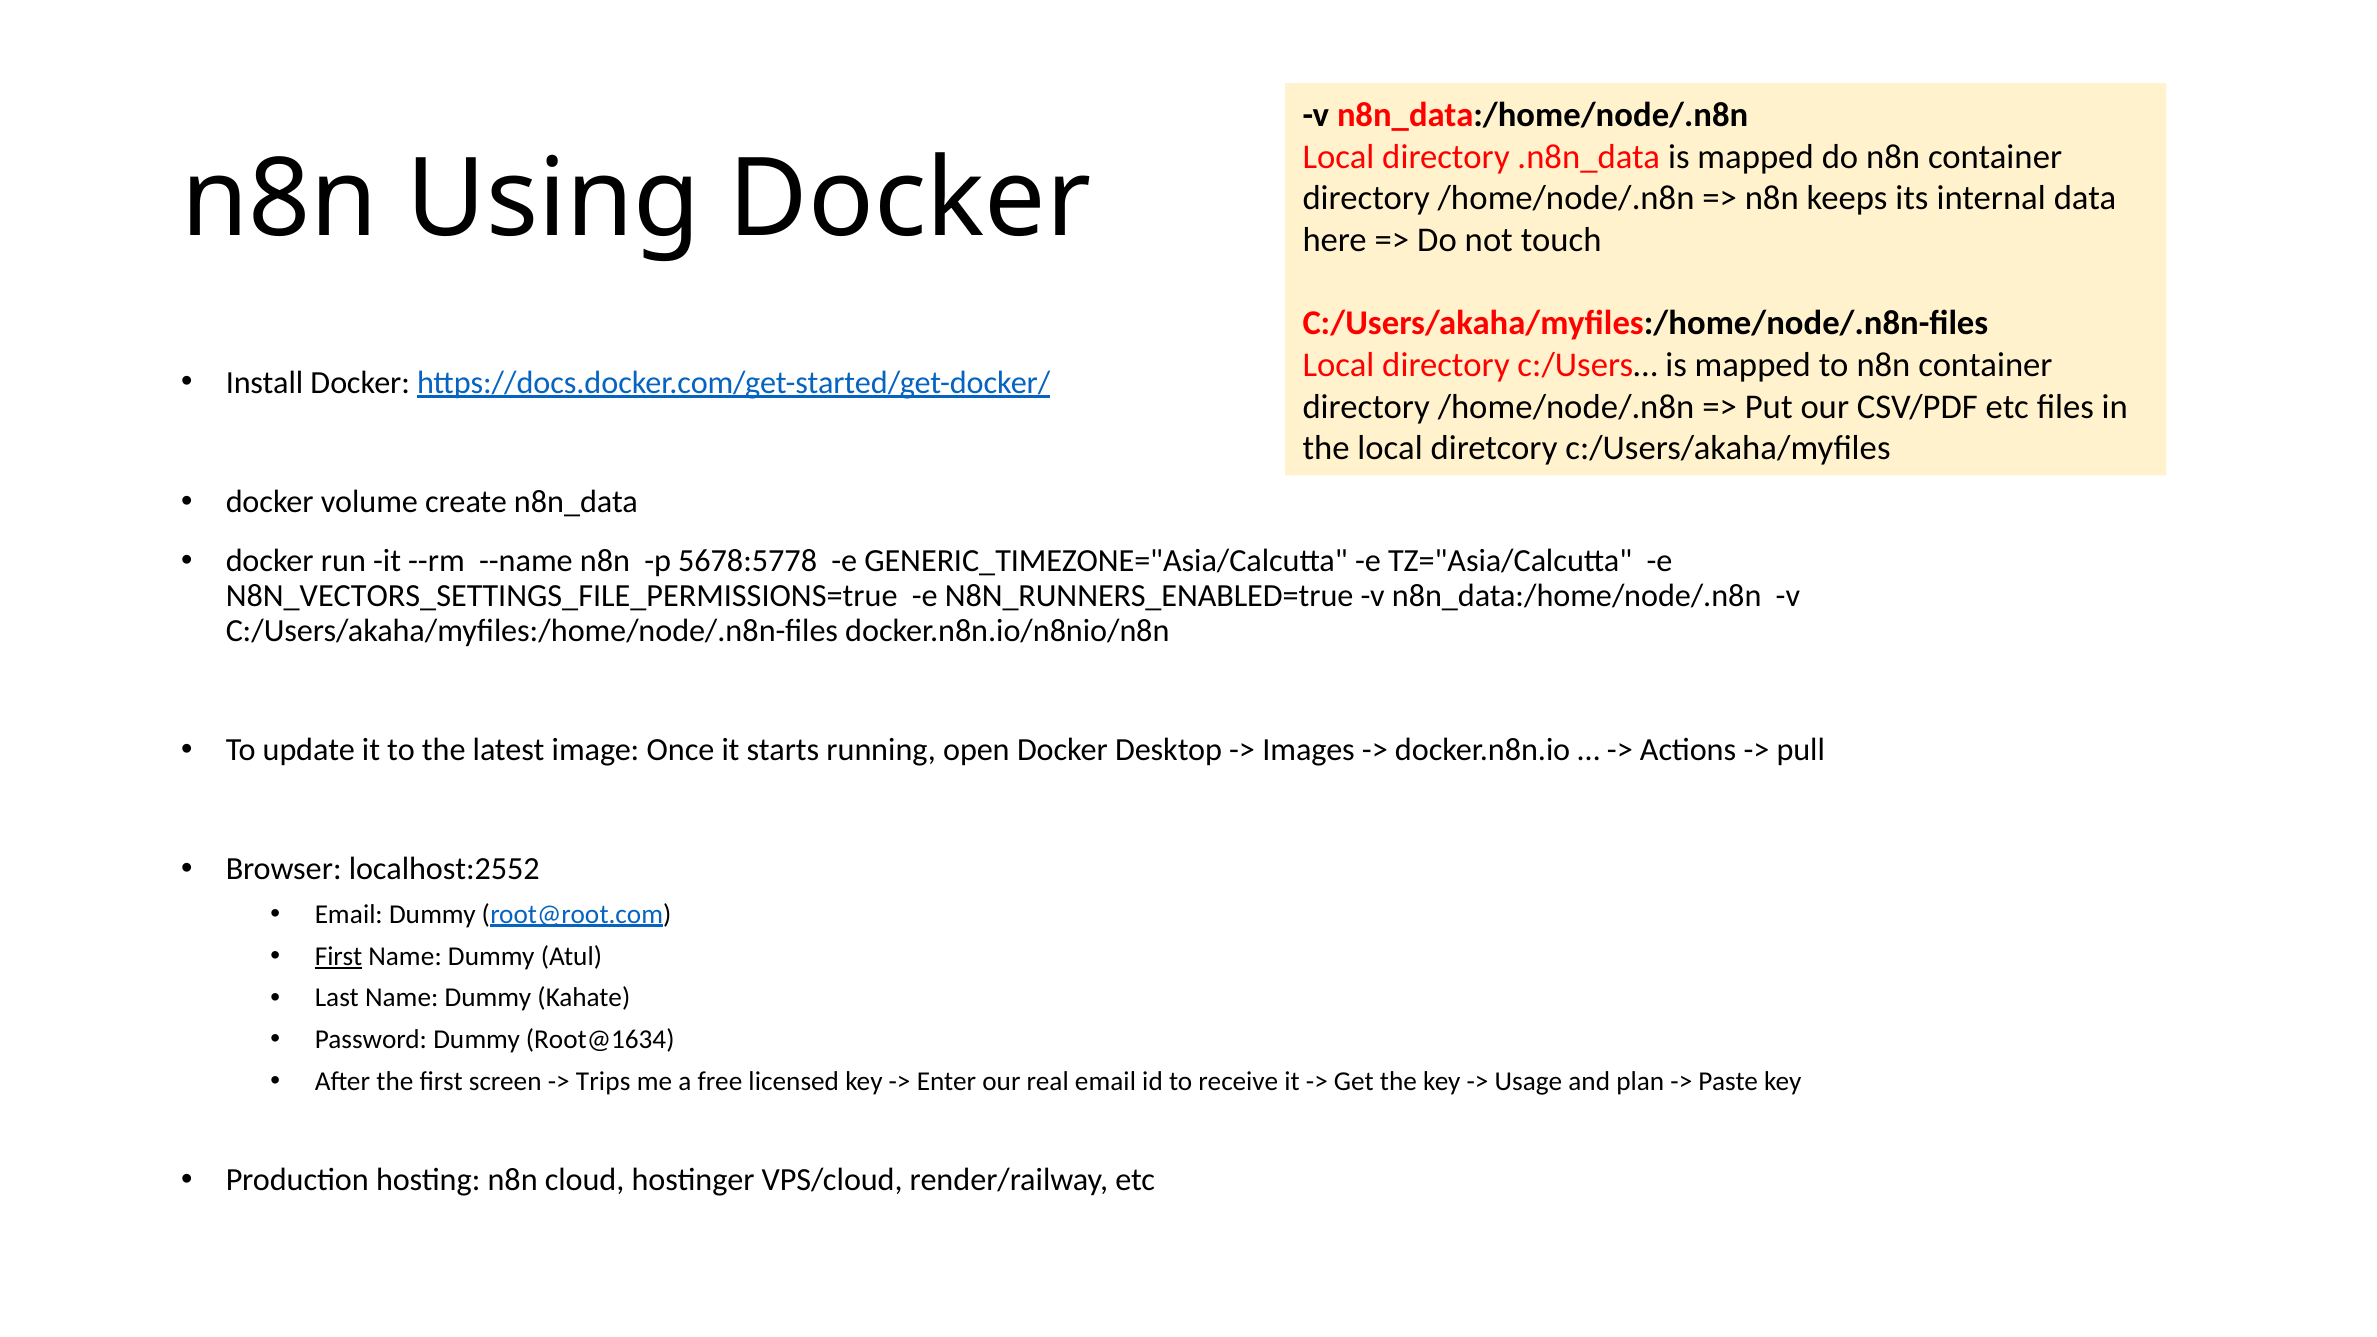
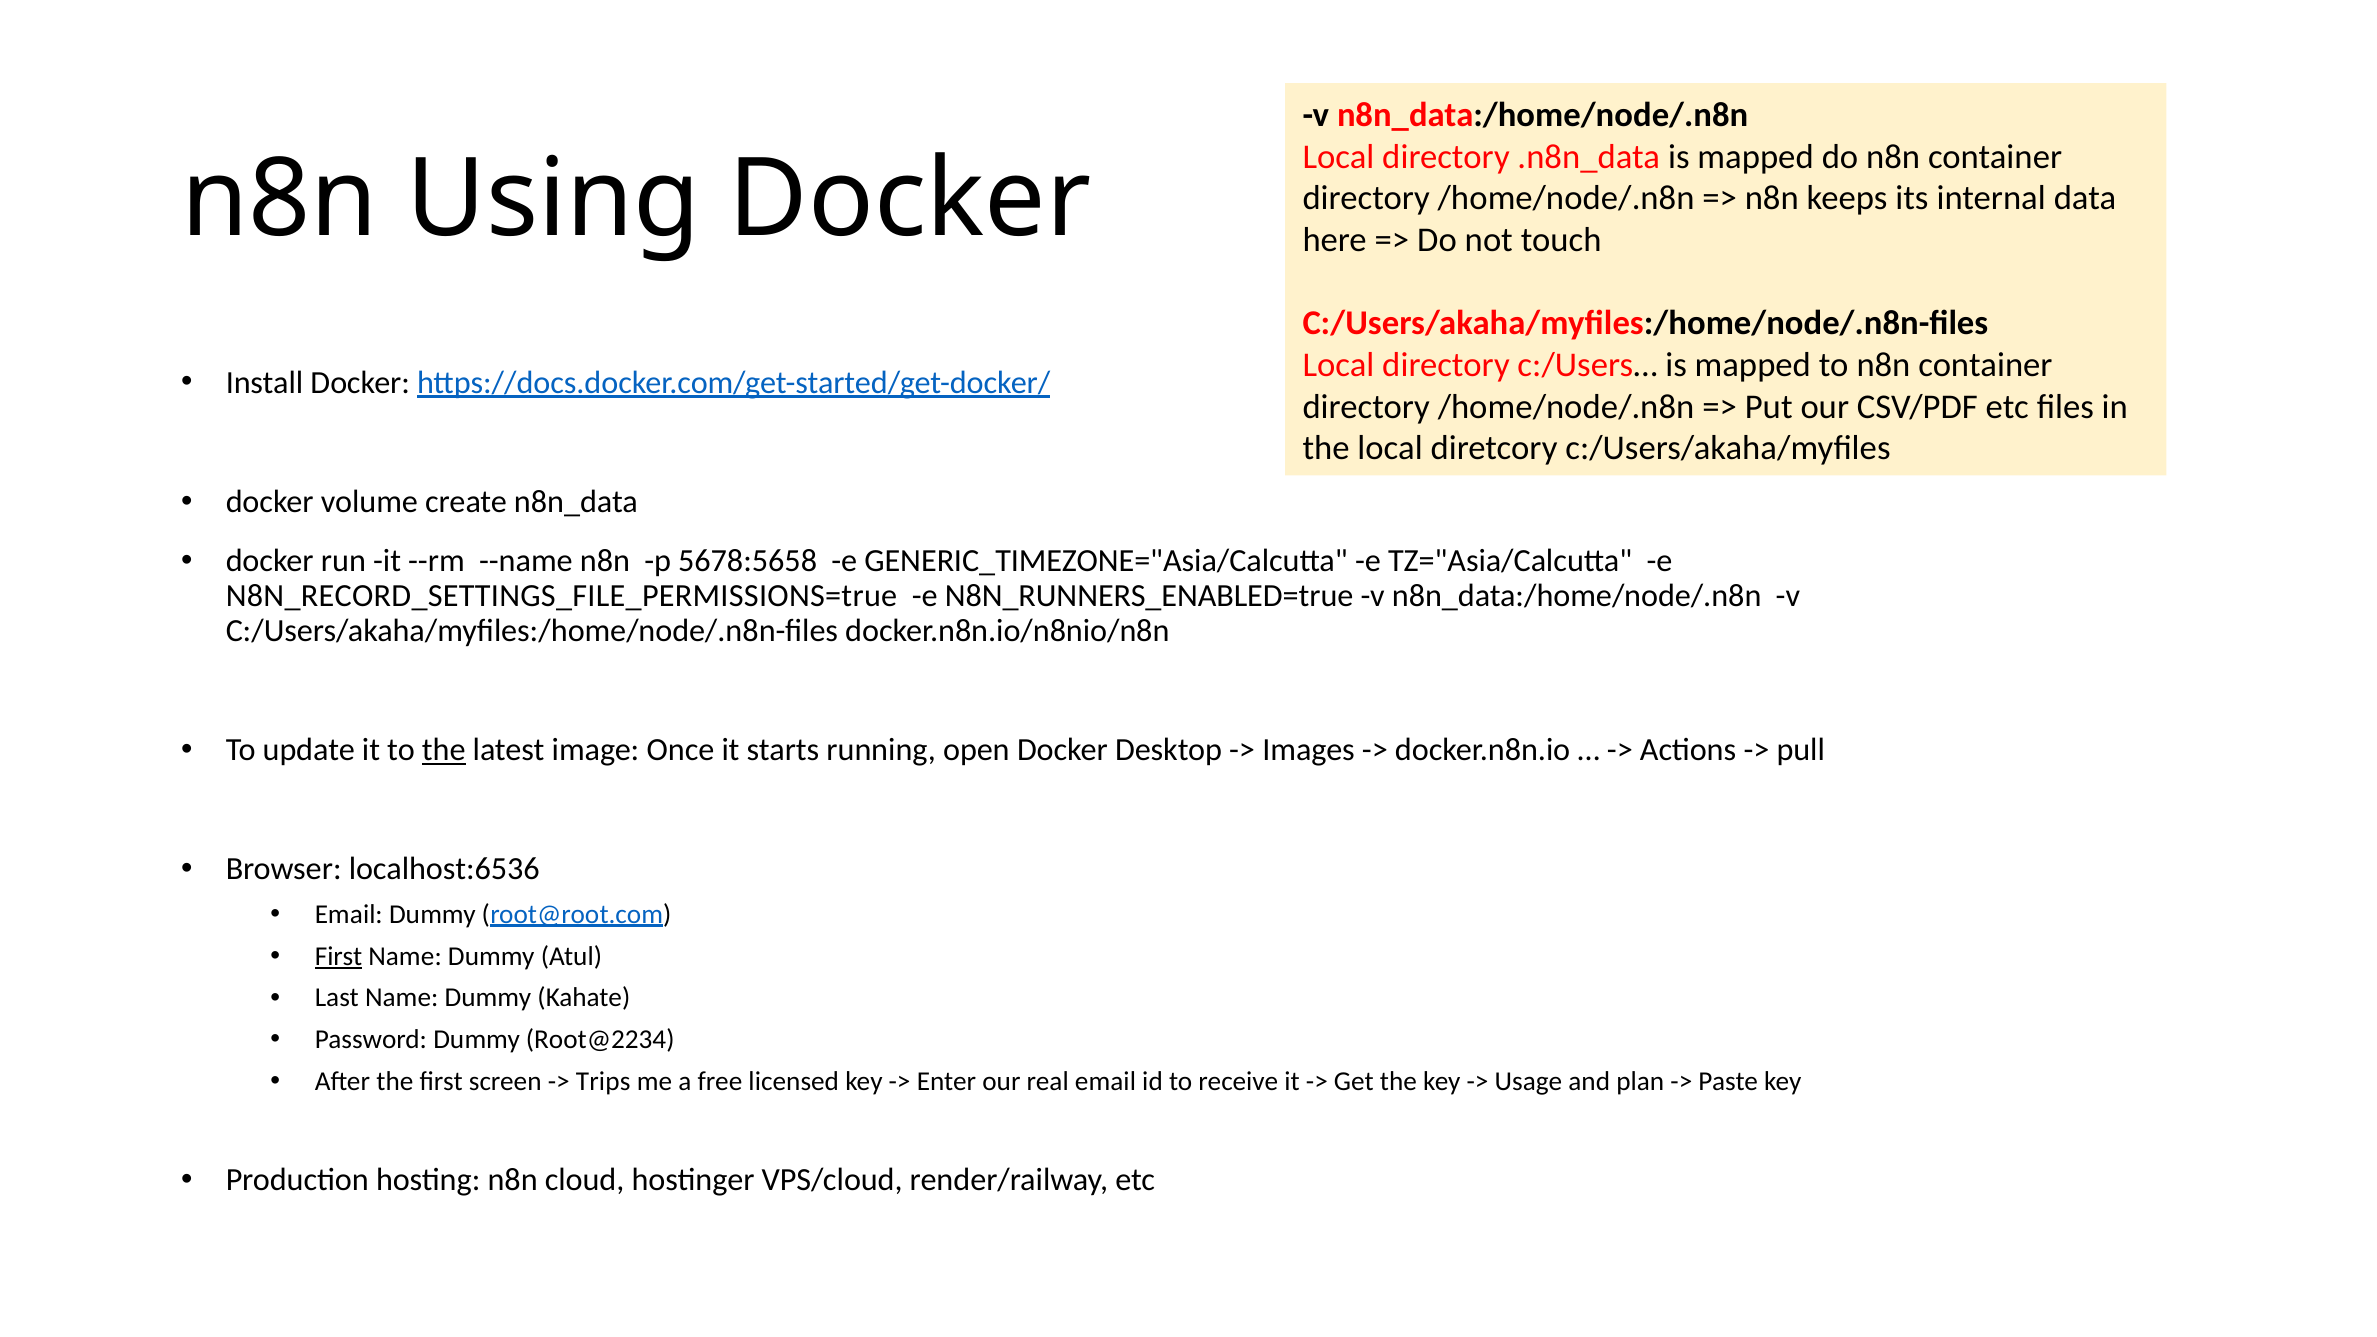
5678:5778: 5678:5778 -> 5678:5658
N8N_VECTORS_SETTINGS_FILE_PERMISSIONS=true: N8N_VECTORS_SETTINGS_FILE_PERMISSIONS=true -> N8N_RECORD_SETTINGS_FILE_PERMISSIONS=true
the at (444, 750) underline: none -> present
localhost:2552: localhost:2552 -> localhost:6536
Root@1634: Root@1634 -> Root@2234
